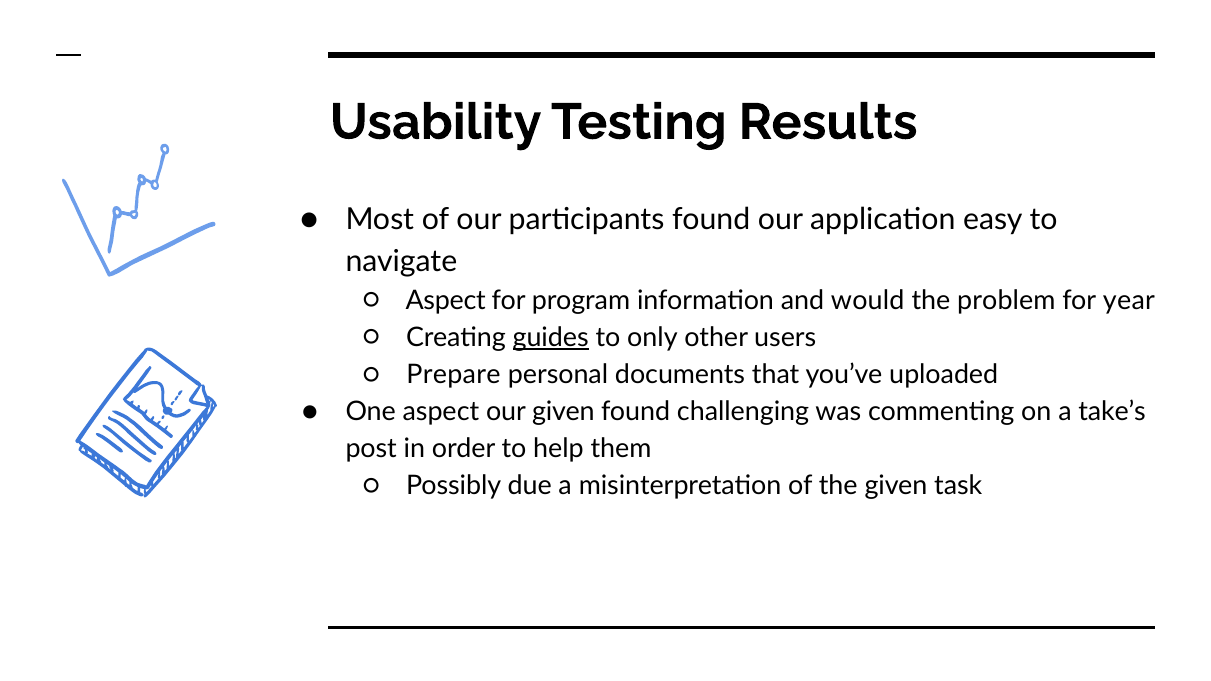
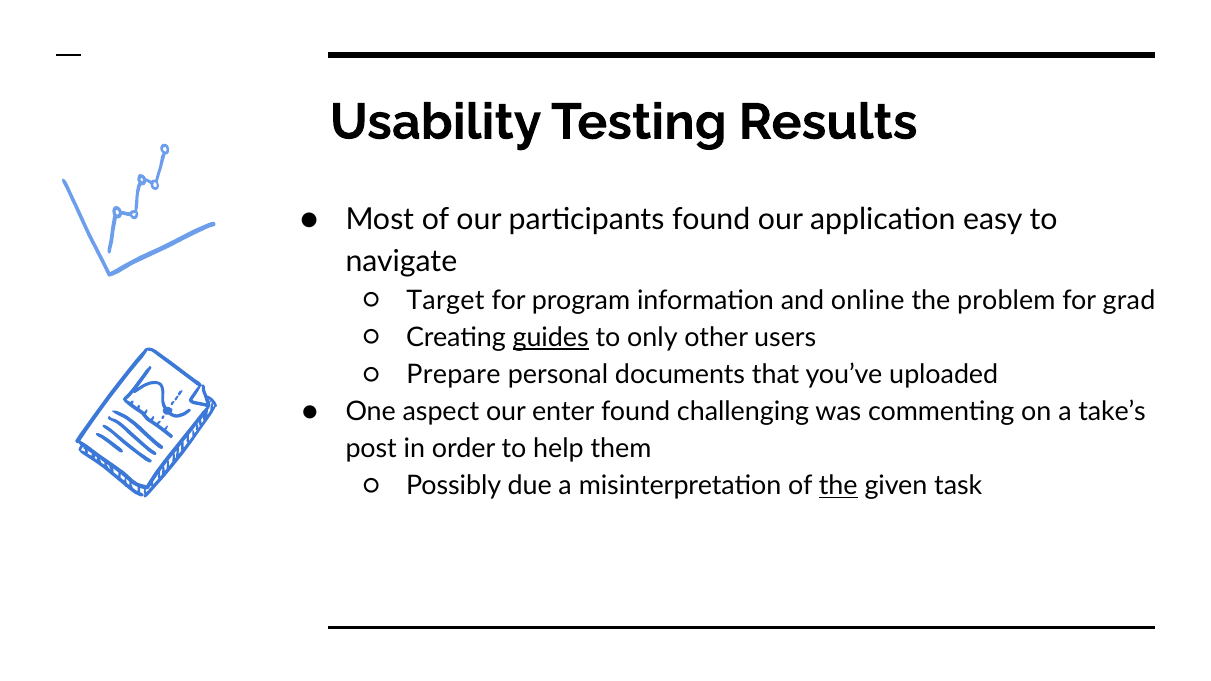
Aspect at (446, 301): Aspect -> Target
would: would -> online
year: year -> grad
our given: given -> enter
the at (838, 486) underline: none -> present
